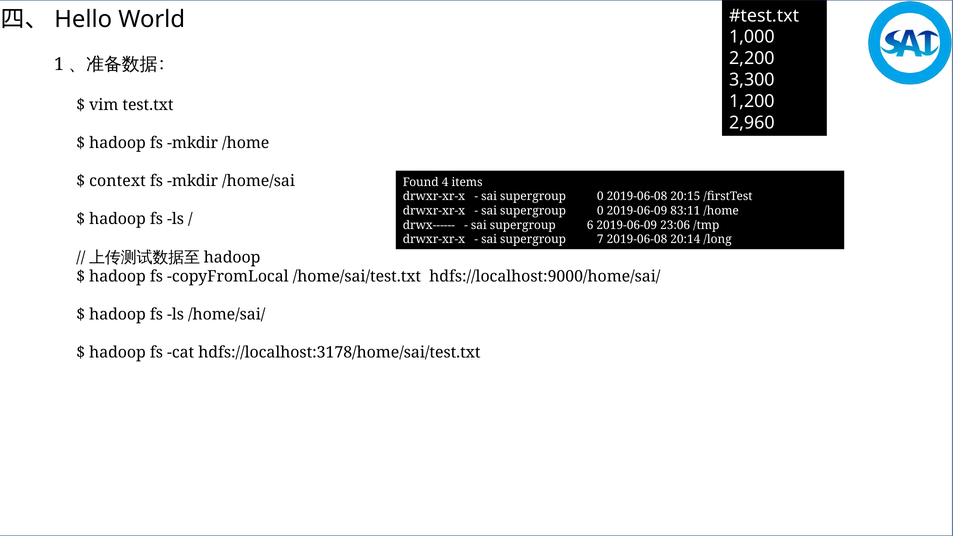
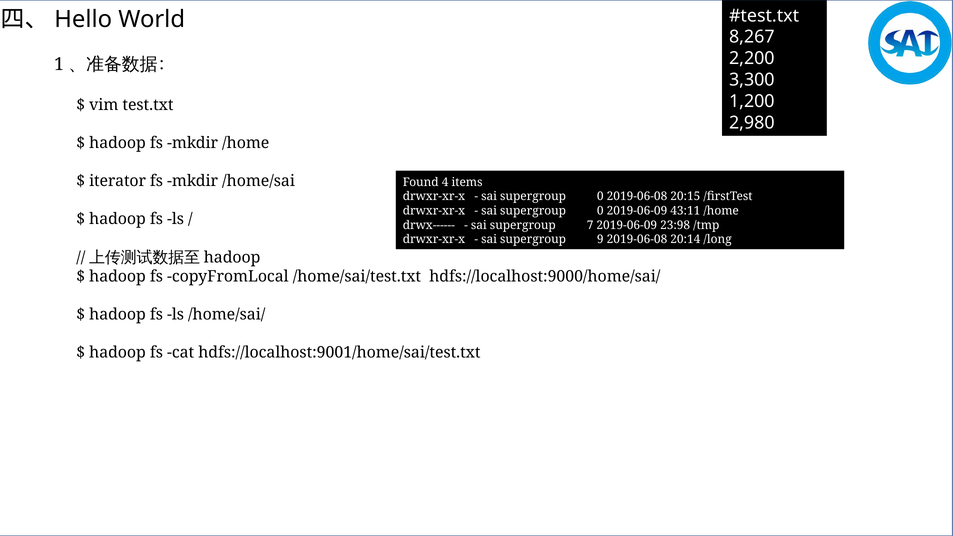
1,000: 1,000 -> 8,267
2,960: 2,960 -> 2,980
context: context -> iterator
83:11: 83:11 -> 43:11
6: 6 -> 7
23:06: 23:06 -> 23:98
7: 7 -> 9
hdfs://localhost:3178/home/sai/test.txt: hdfs://localhost:3178/home/sai/test.txt -> hdfs://localhost:9001/home/sai/test.txt
